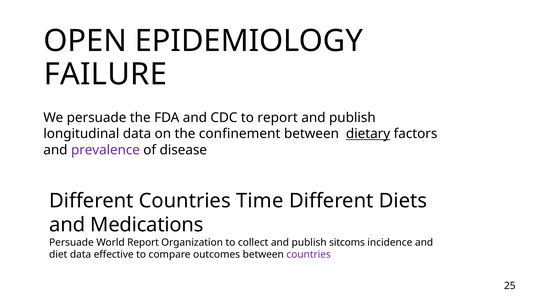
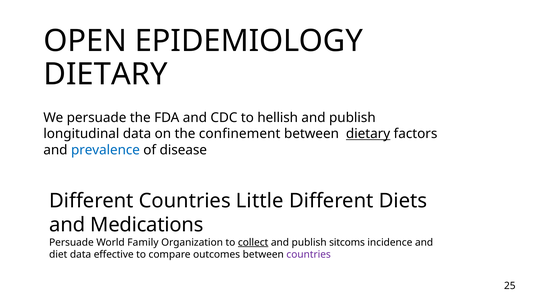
FAILURE at (105, 75): FAILURE -> DIETARY
to report: report -> hellish
prevalence colour: purple -> blue
Time: Time -> Little
World Report: Report -> Family
collect underline: none -> present
